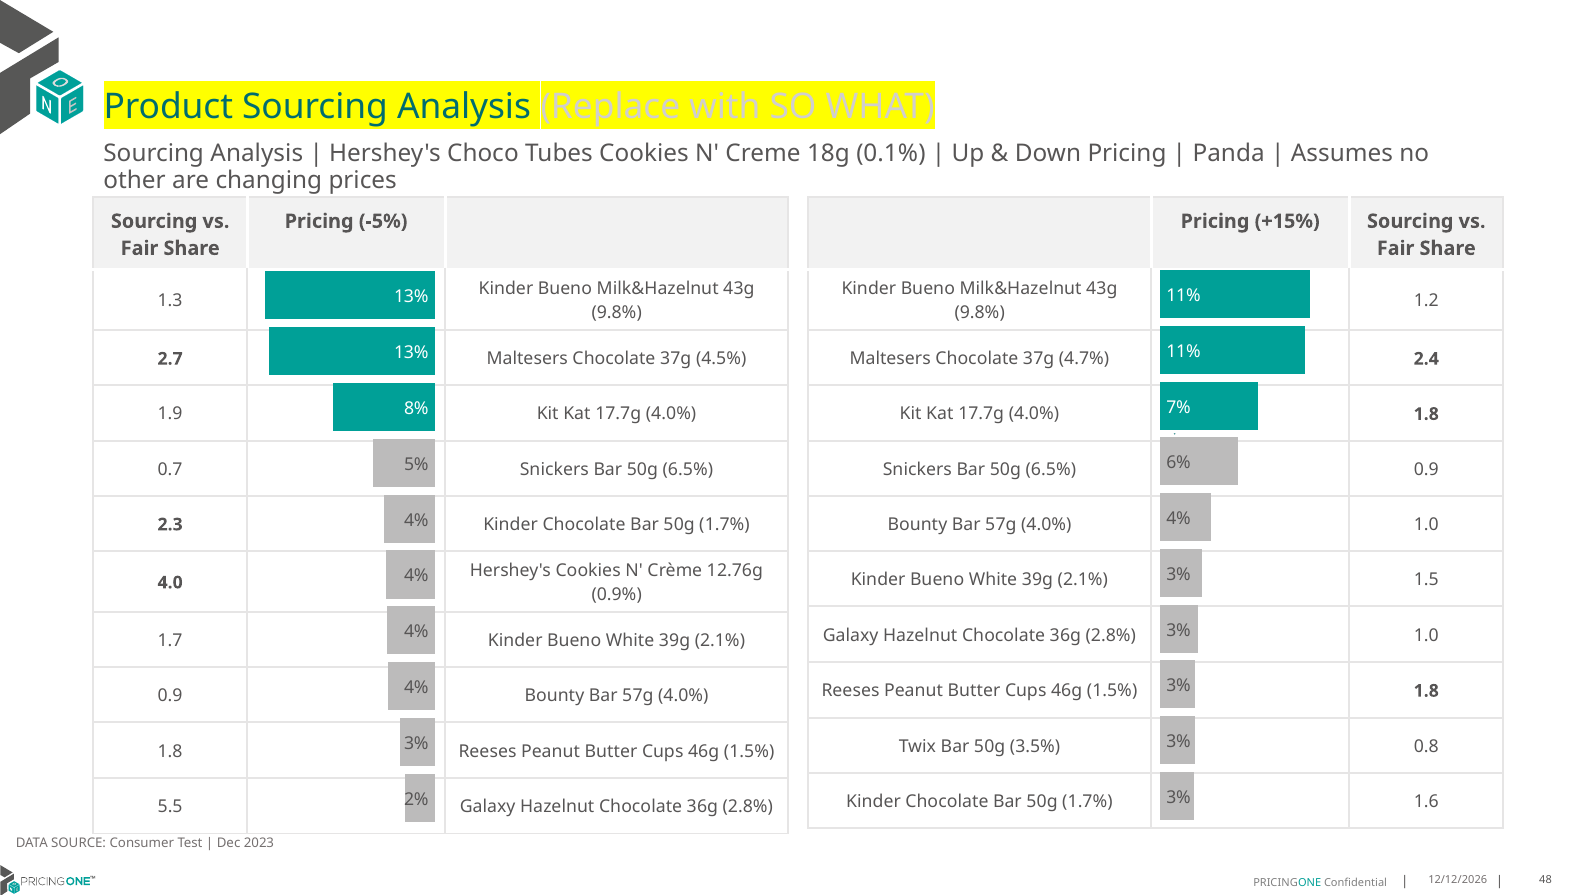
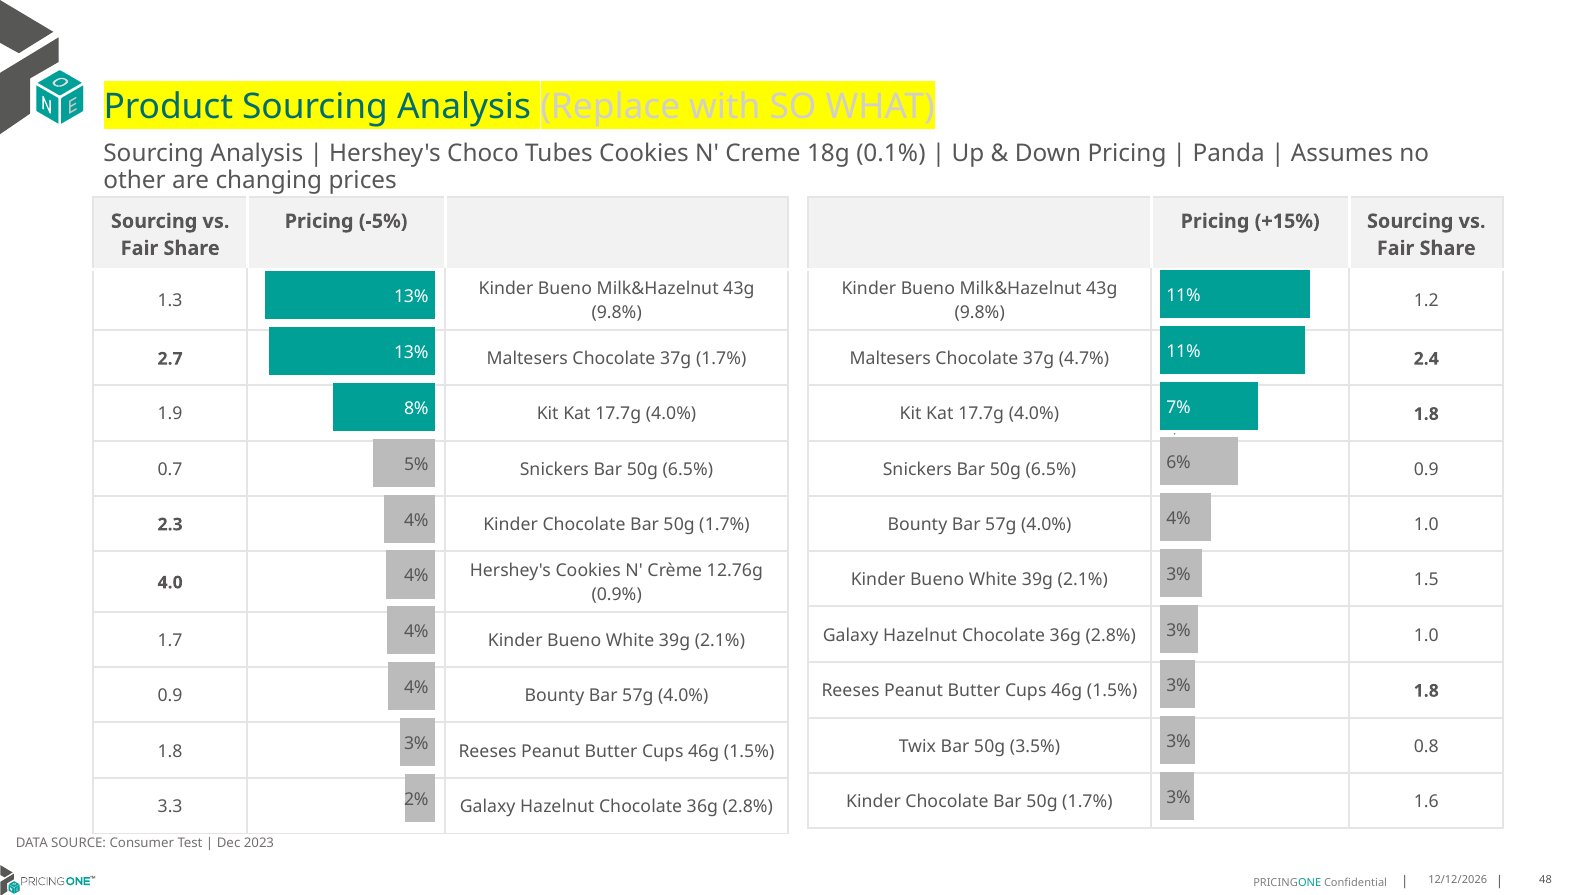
37g 4.5%: 4.5% -> 1.7%
5.5: 5.5 -> 3.3
